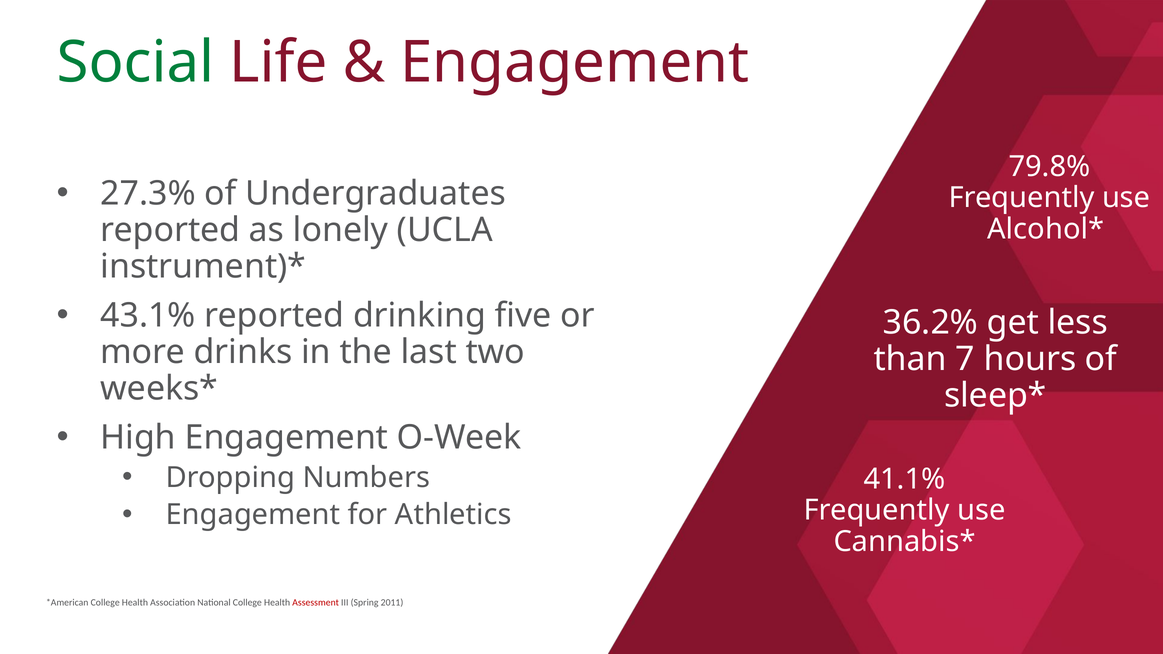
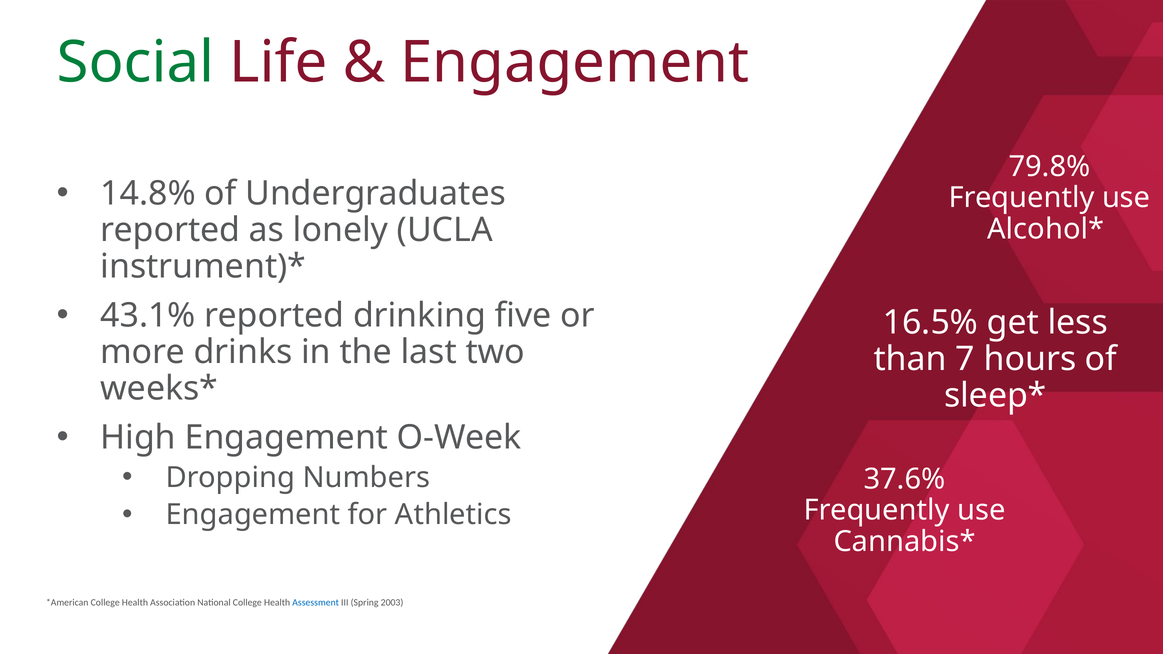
27.3%: 27.3% -> 14.8%
36.2%: 36.2% -> 16.5%
41.1%: 41.1% -> 37.6%
Assessment colour: red -> blue
2011: 2011 -> 2003
